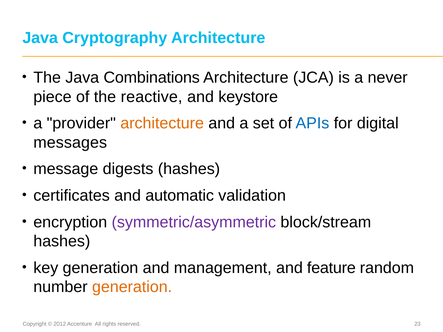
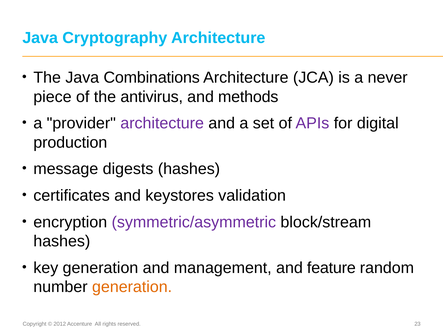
reactive: reactive -> antivirus
keystore: keystore -> methods
architecture at (162, 123) colour: orange -> purple
APIs colour: blue -> purple
messages: messages -> production
automatic: automatic -> keystores
